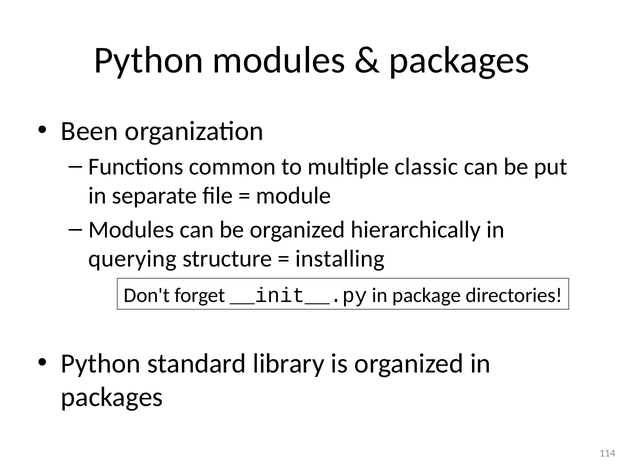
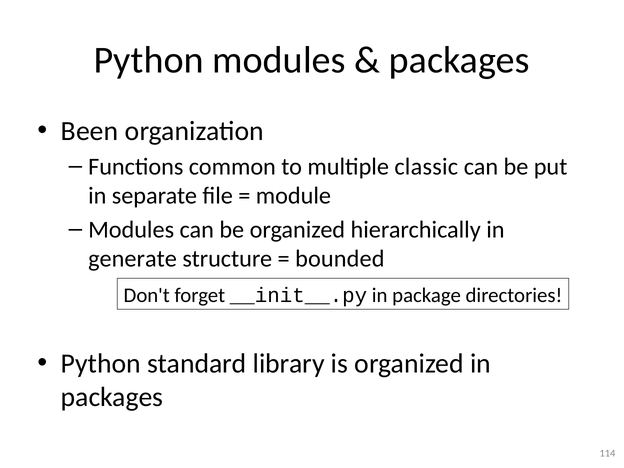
querying: querying -> generate
installing: installing -> bounded
